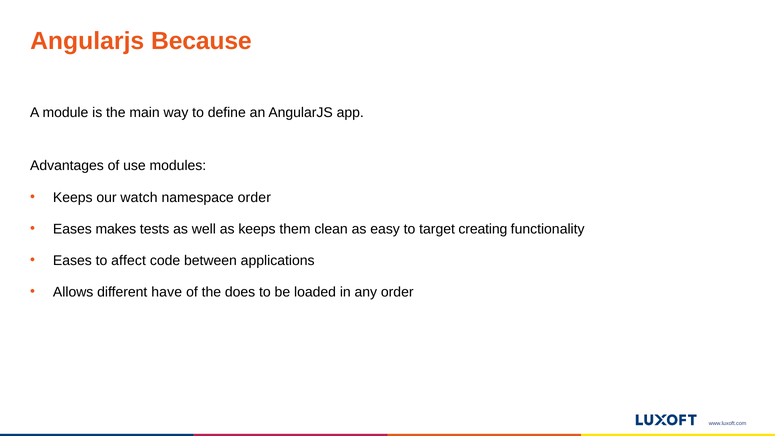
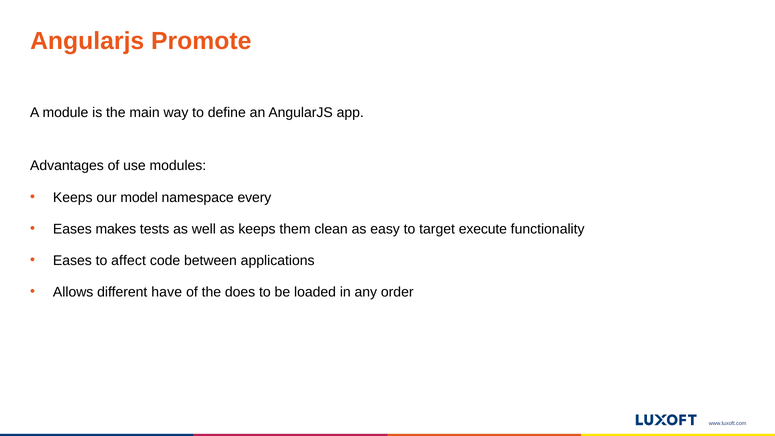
Because: Because -> Promote
watch: watch -> model
namespace order: order -> every
creating: creating -> execute
